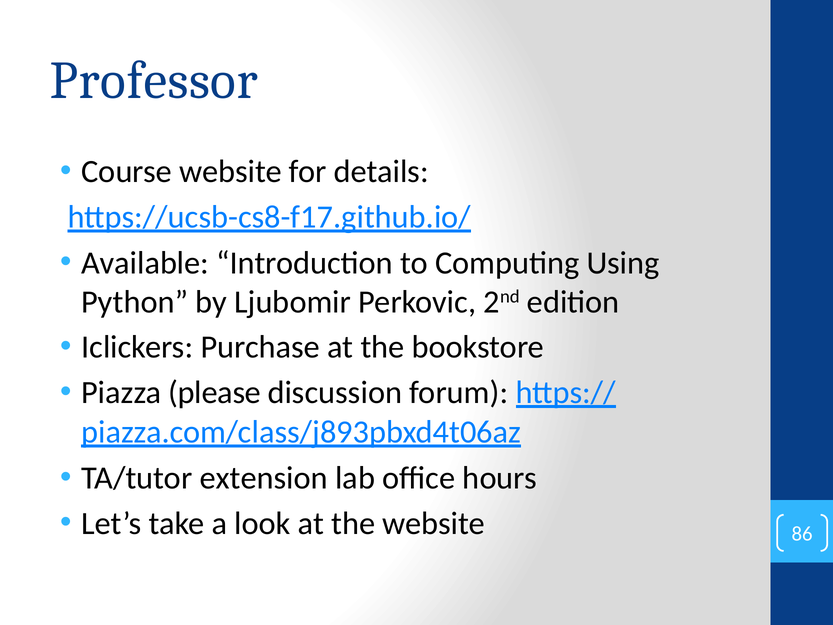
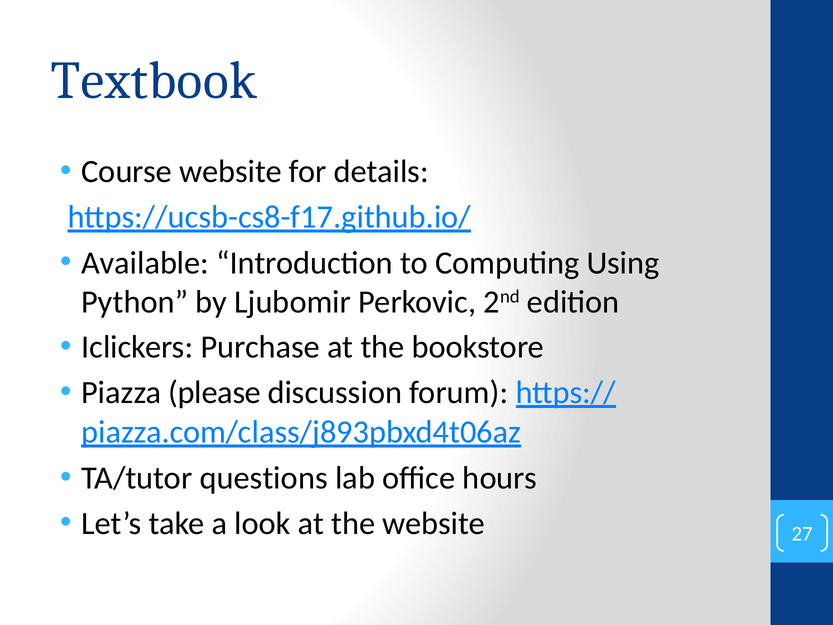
Professor: Professor -> Textbook
extension: extension -> questions
86: 86 -> 27
